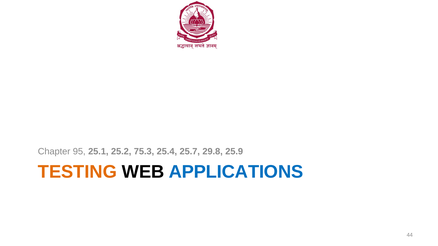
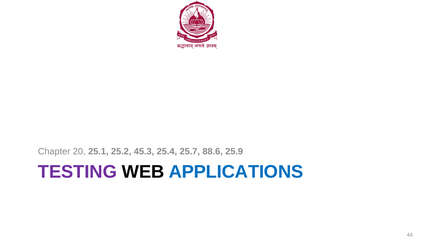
95: 95 -> 20
75.3: 75.3 -> 45.3
29.8: 29.8 -> 88.6
TESTING colour: orange -> purple
